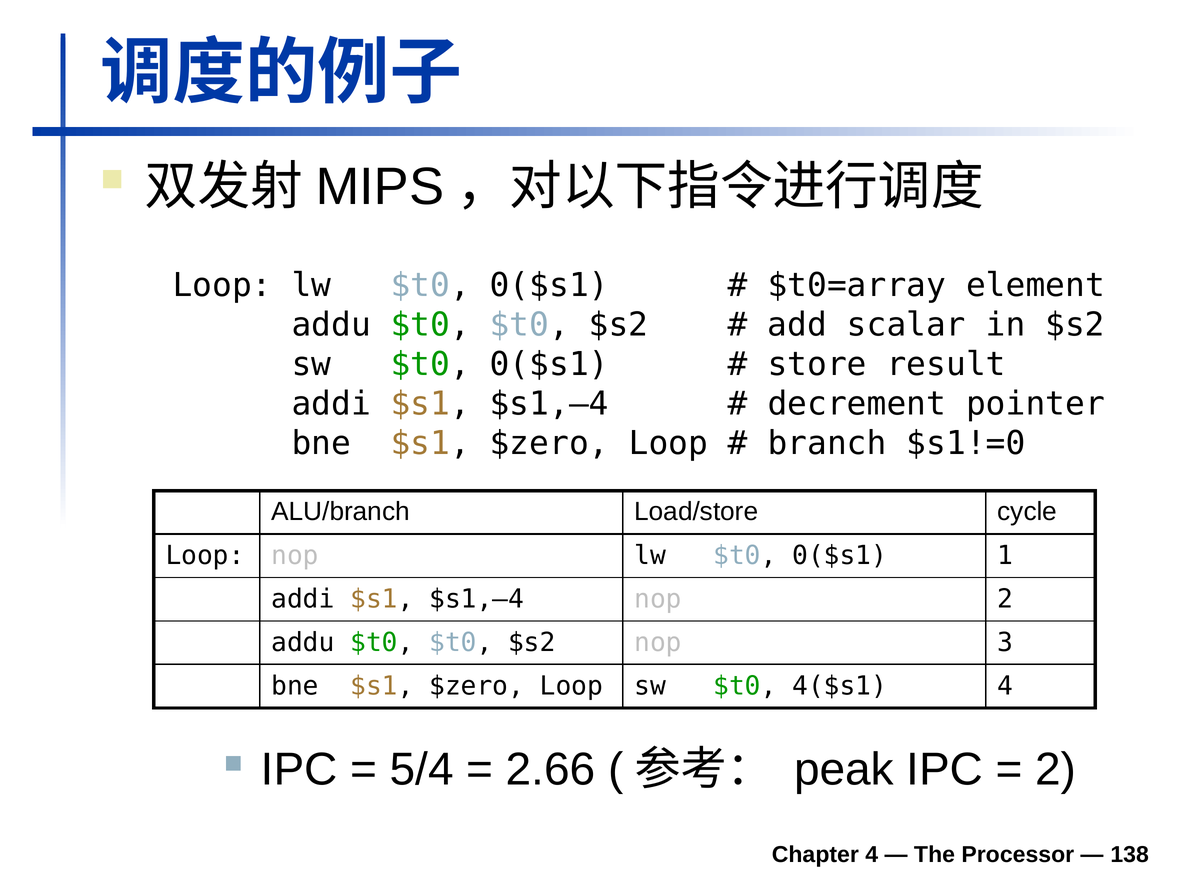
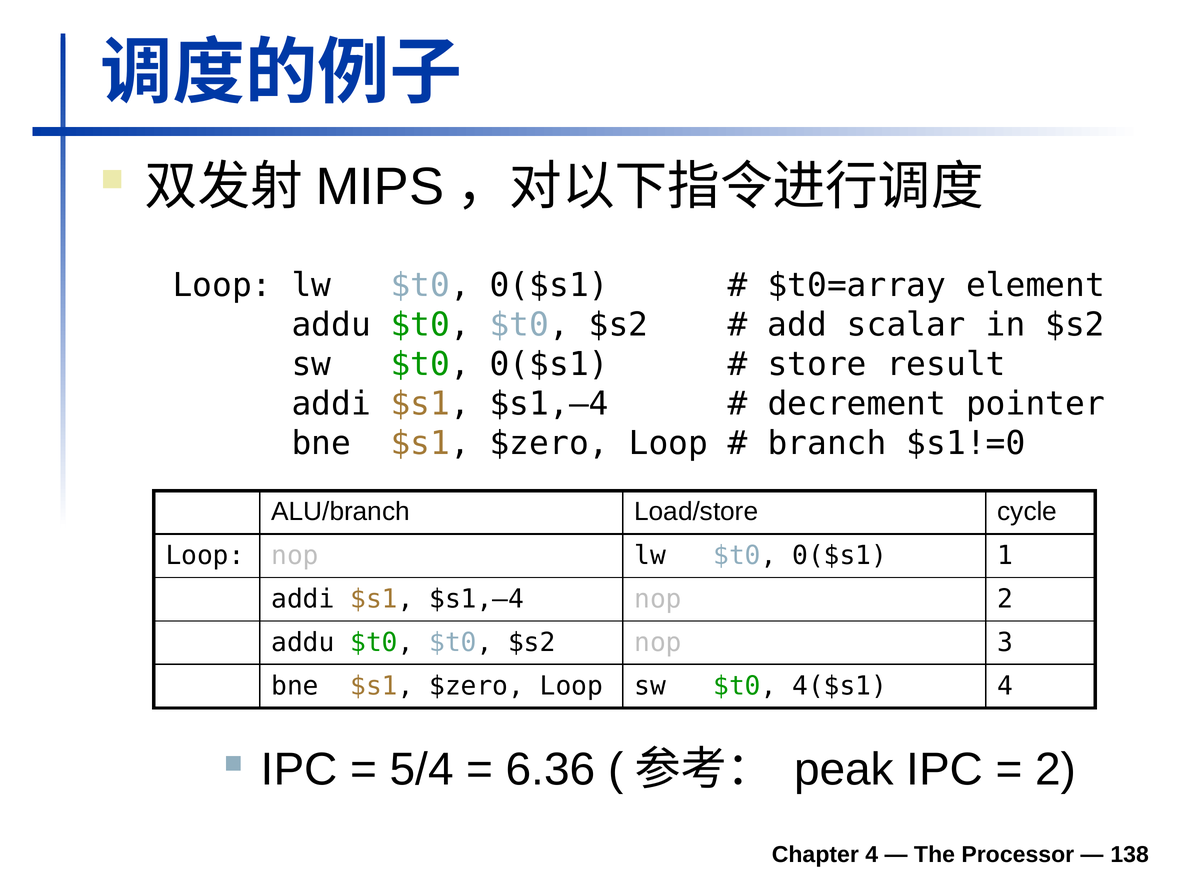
2.66: 2.66 -> 6.36
